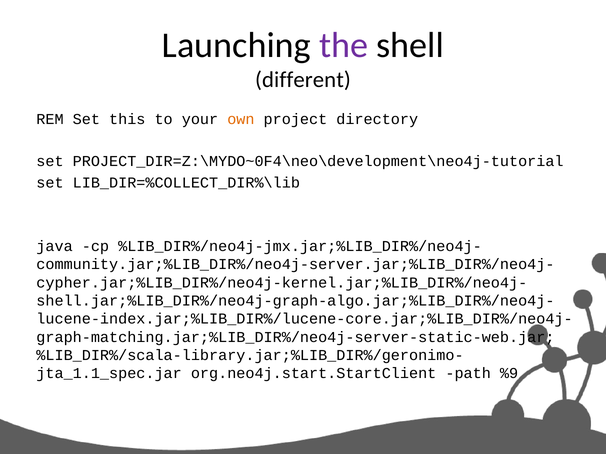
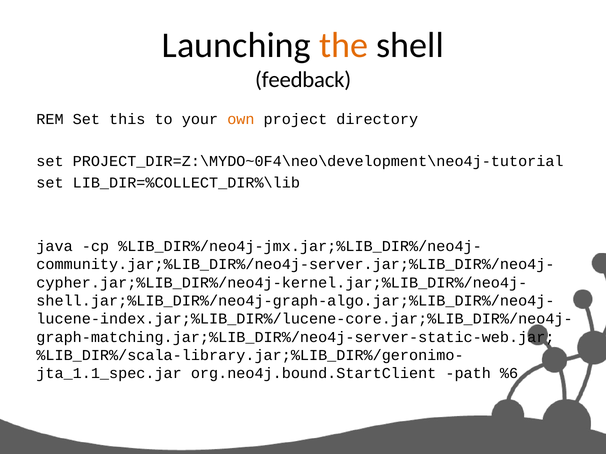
the colour: purple -> orange
different: different -> feedback
org.neo4j.start.StartClient: org.neo4j.start.StartClient -> org.neo4j.bound.StartClient
%9: %9 -> %6
